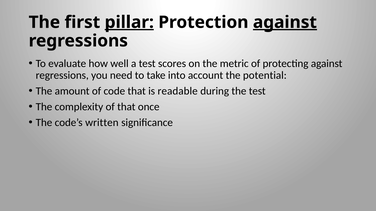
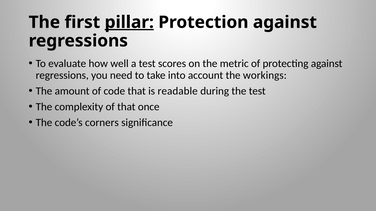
against at (285, 22) underline: present -> none
potential: potential -> workings
written: written -> corners
